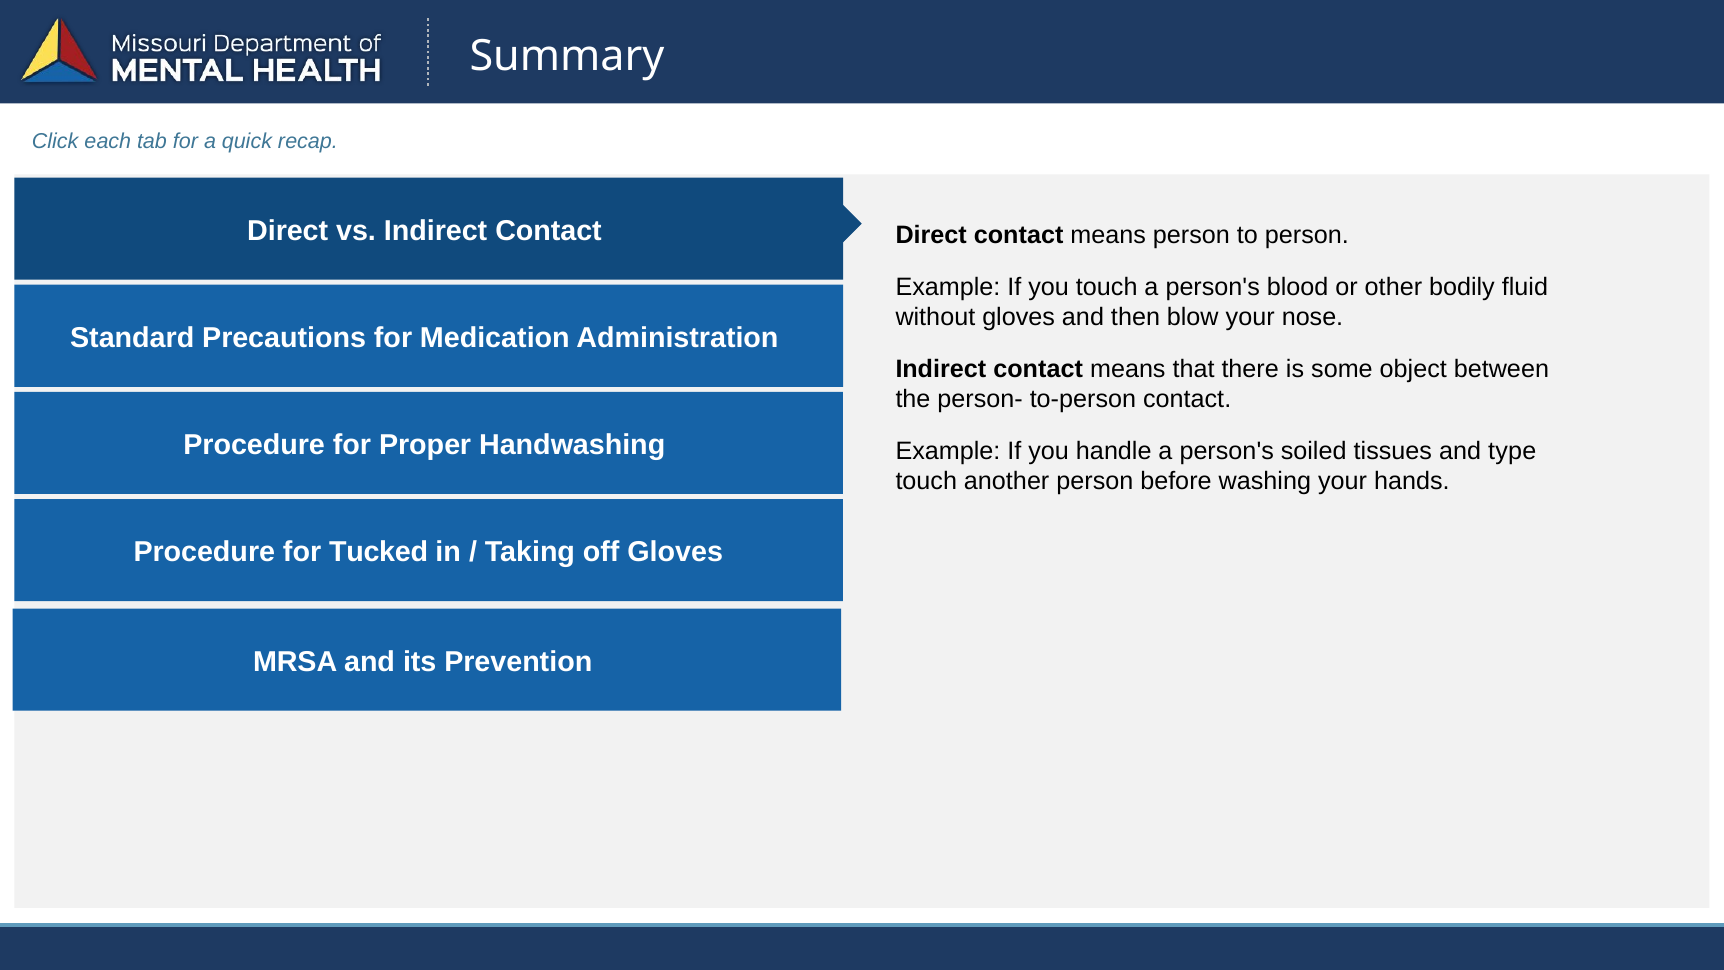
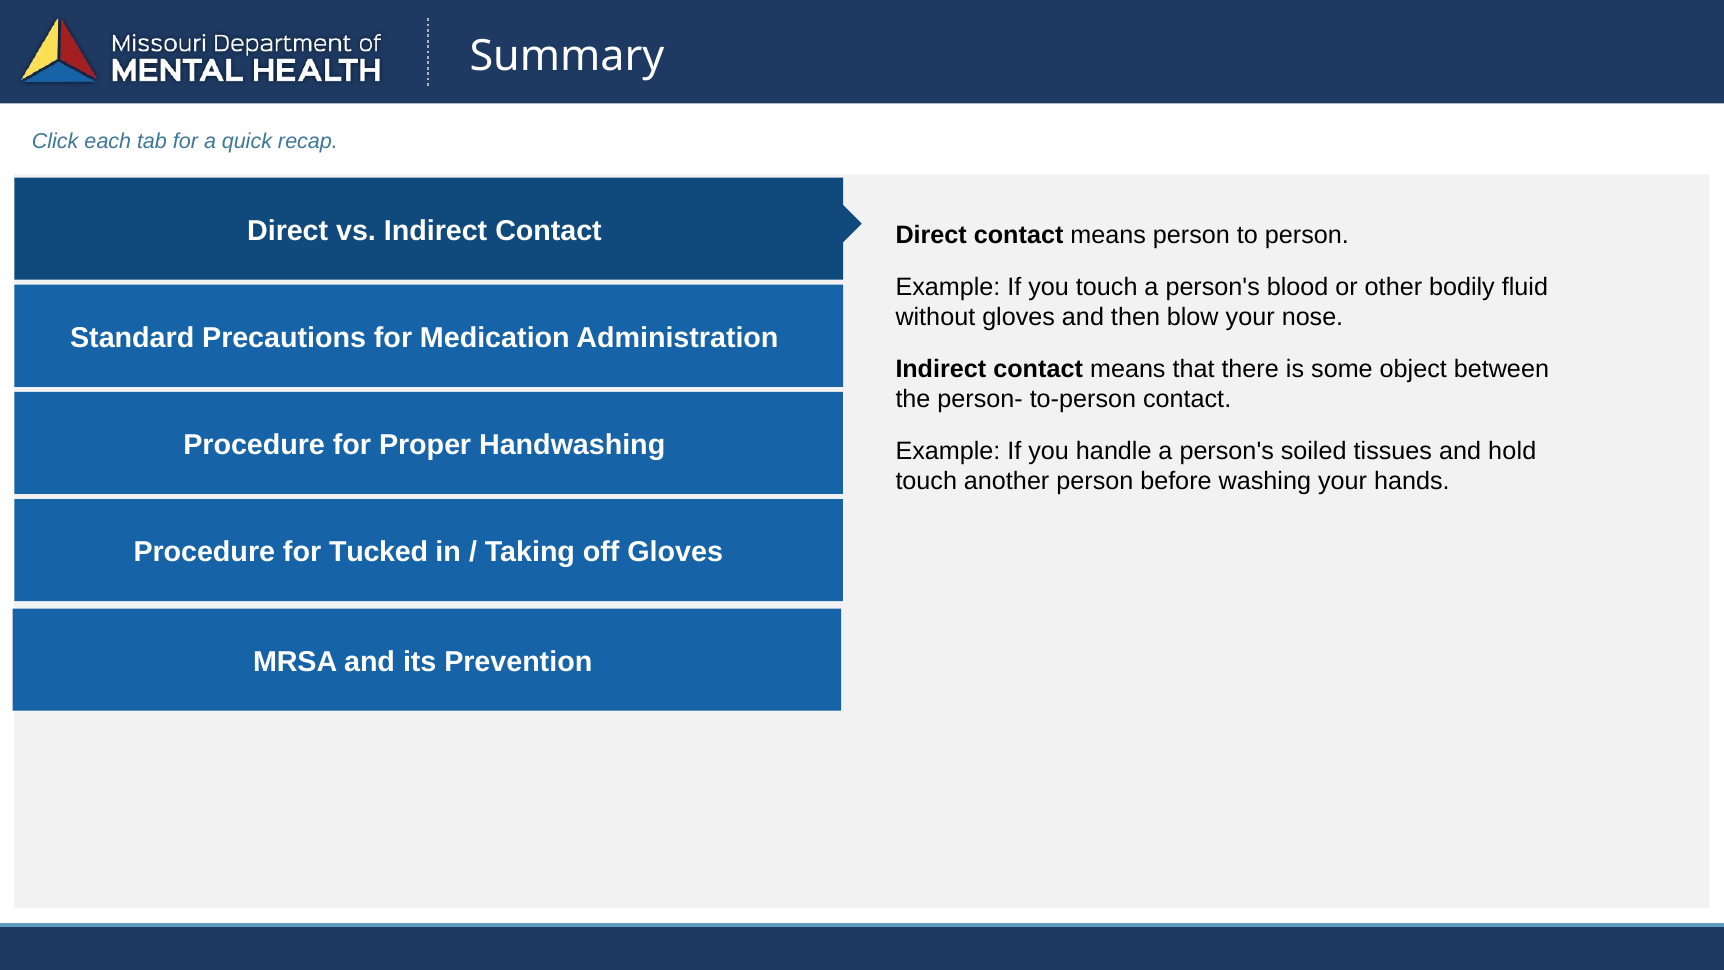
type: type -> hold
